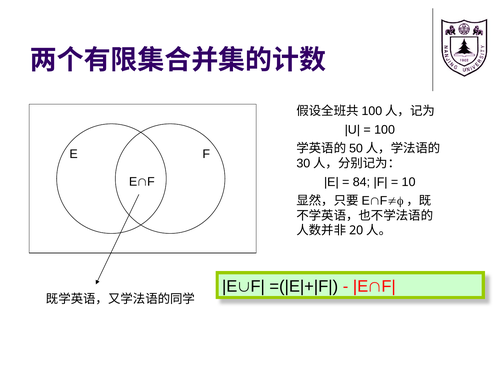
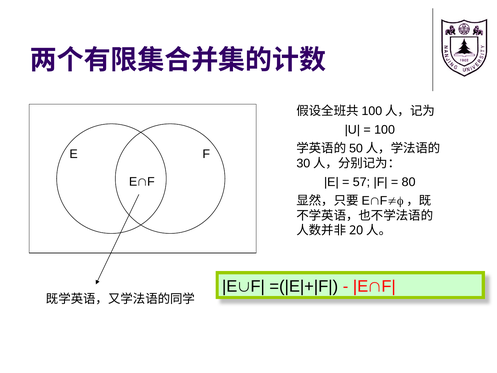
84: 84 -> 57
10: 10 -> 80
